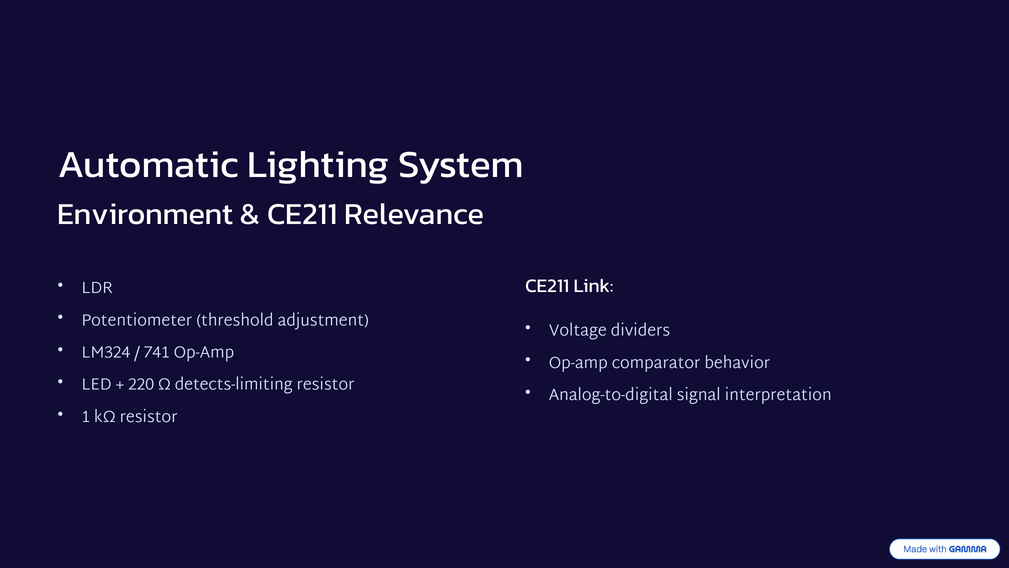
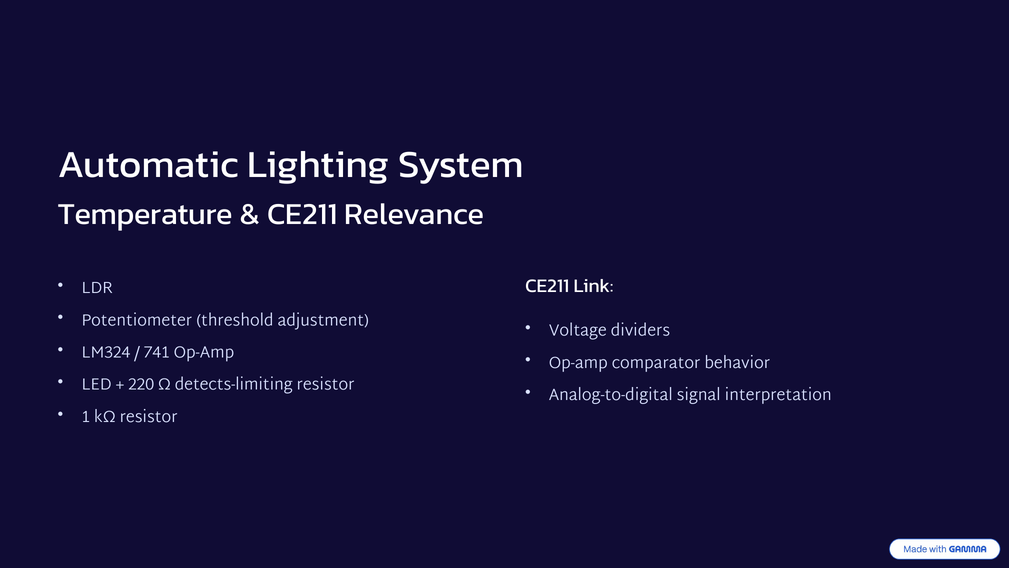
Environment: Environment -> Temperature
